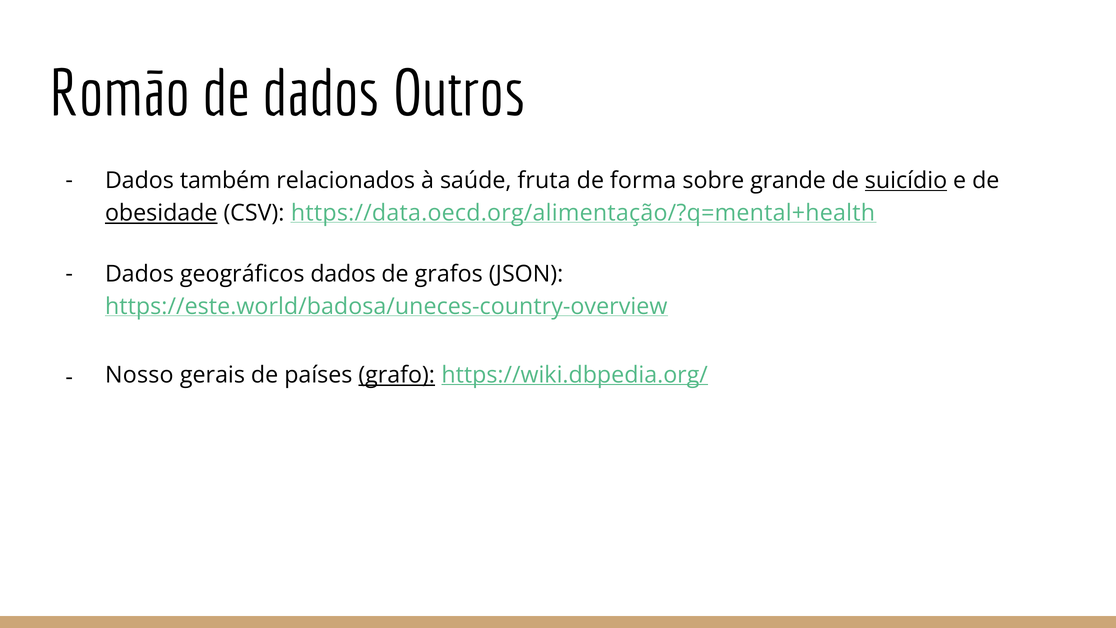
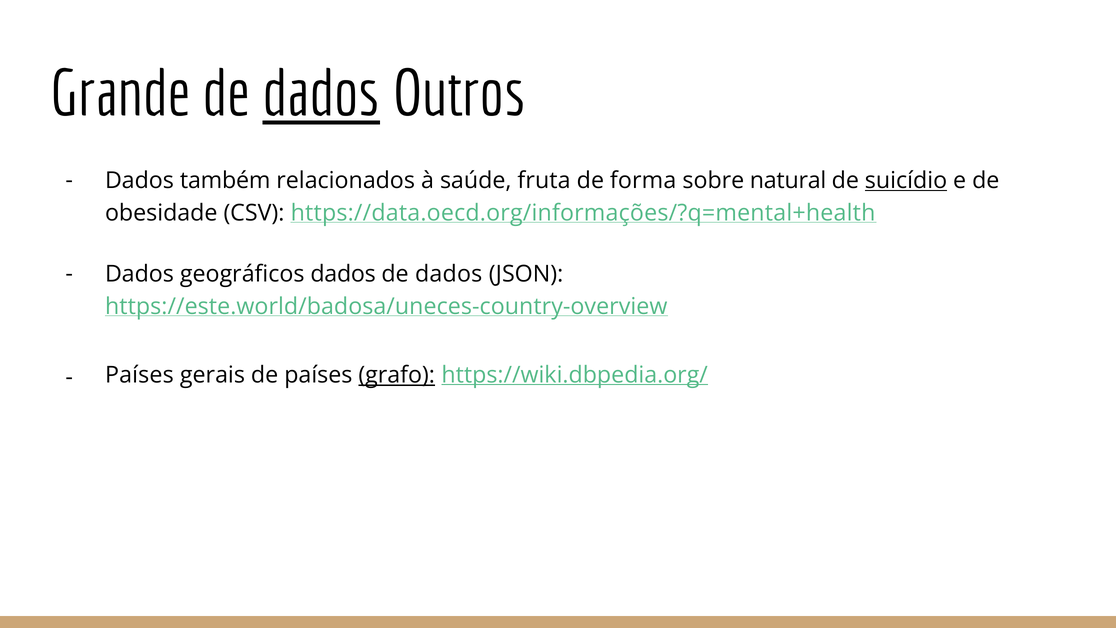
Romão: Romão -> Grande
dados at (321, 94) underline: none -> present
grande: grande -> natural
obesidade underline: present -> none
https://data.oecd.org/alimentação/?q=mental+health: https://data.oecd.org/alimentação/?q=mental+health -> https://data.oecd.org/informações/?q=mental+health
grafos at (449, 274): grafos -> dados
Nosso at (139, 375): Nosso -> Países
